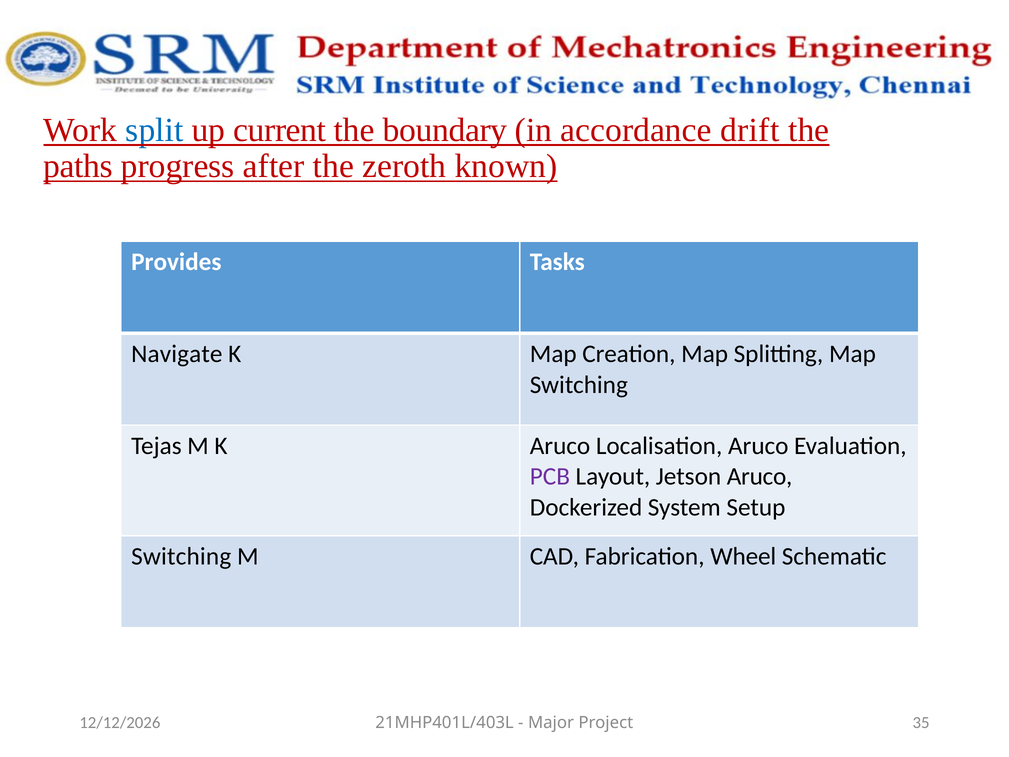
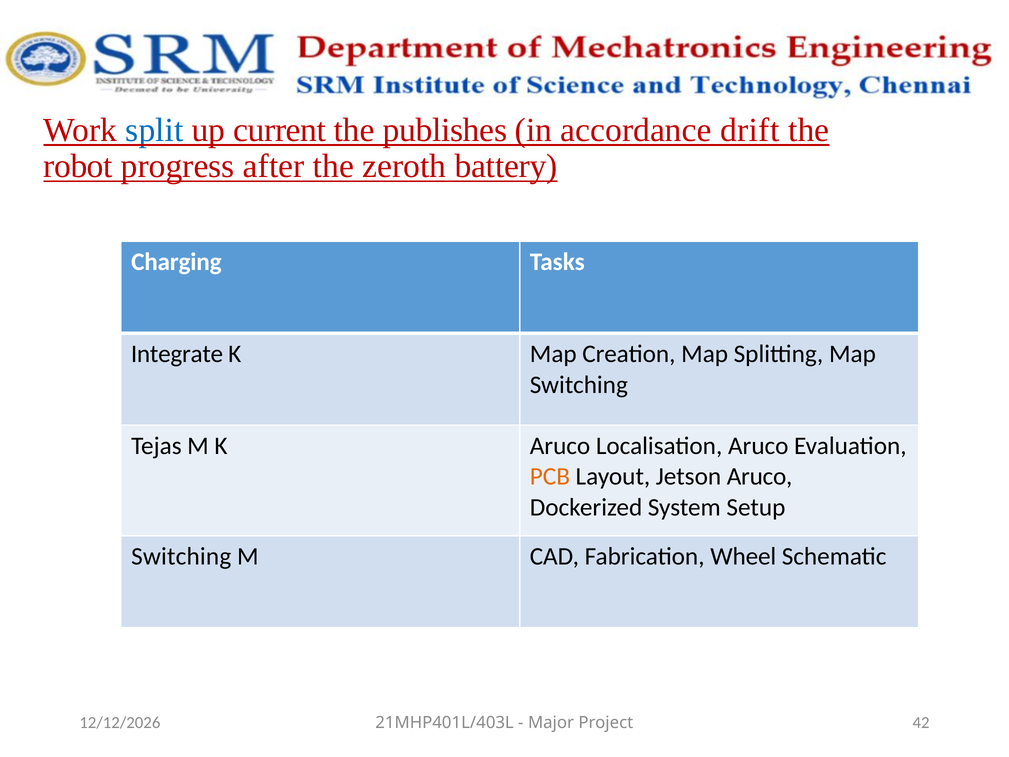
boundary: boundary -> publishes
paths: paths -> robot
known: known -> battery
Provides: Provides -> Charging
Navigate: Navigate -> Integrate
PCB colour: purple -> orange
35: 35 -> 42
